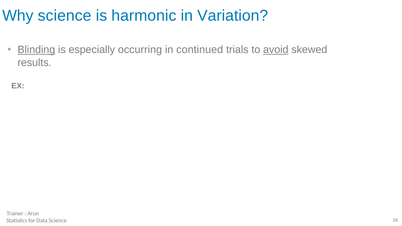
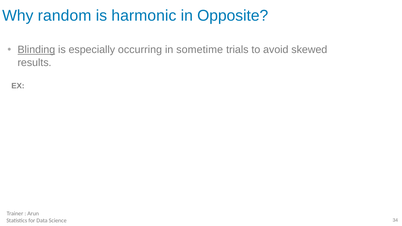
Why science: science -> random
Variation: Variation -> Opposite
continued: continued -> sometime
avoid underline: present -> none
